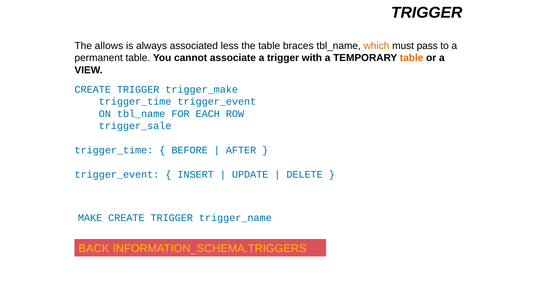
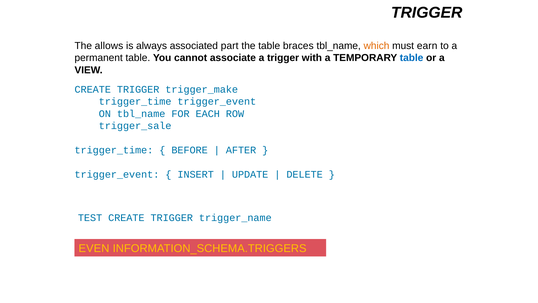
less: less -> part
pass: pass -> earn
table at (412, 58) colour: orange -> blue
MAKE: MAKE -> TEST
BACK: BACK -> EVEN
